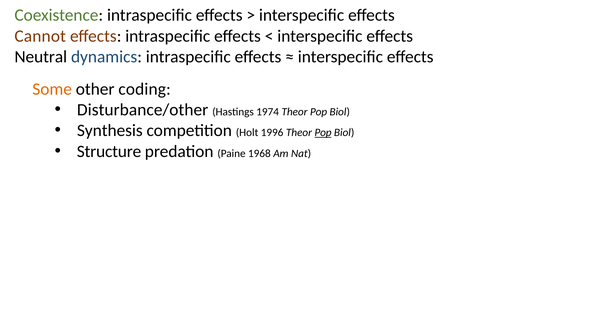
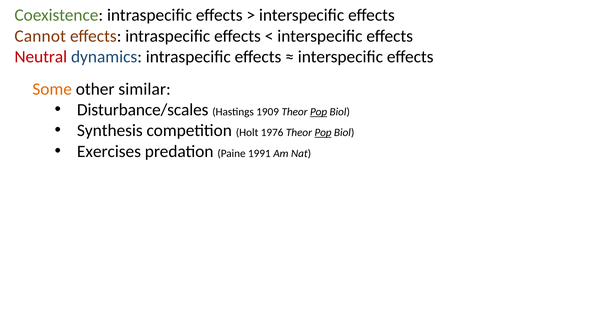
Neutral colour: black -> red
coding: coding -> similar
Disturbance/other: Disturbance/other -> Disturbance/scales
1974: 1974 -> 1909
Pop at (319, 112) underline: none -> present
1996: 1996 -> 1976
Structure: Structure -> Exercises
1968: 1968 -> 1991
